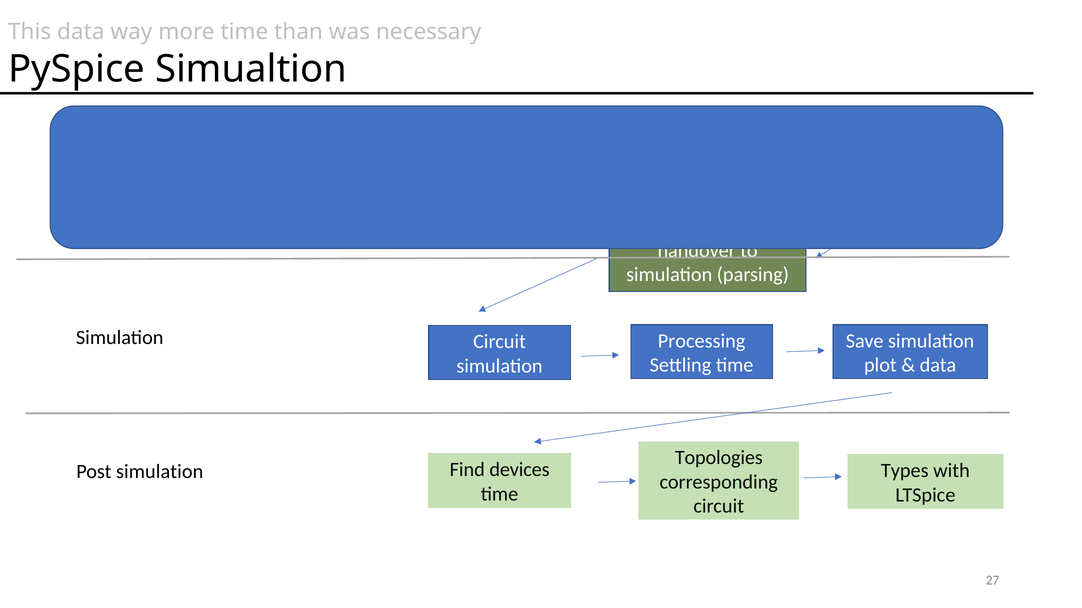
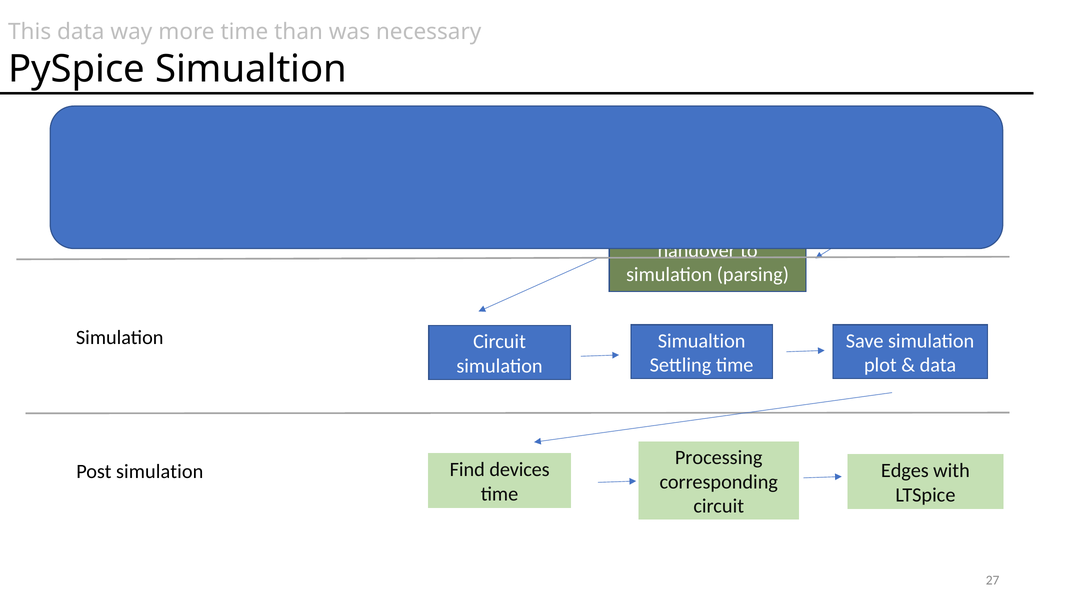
Processing at (702, 341): Processing -> Simualtion
Topologies: Topologies -> Processing
Types: Types -> Edges
